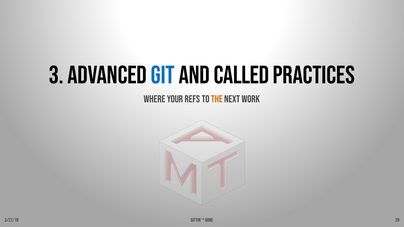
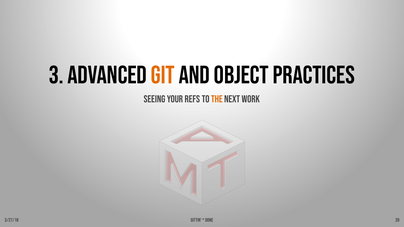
Git colour: blue -> orange
Called: Called -> Object
Where: Where -> Seeing
